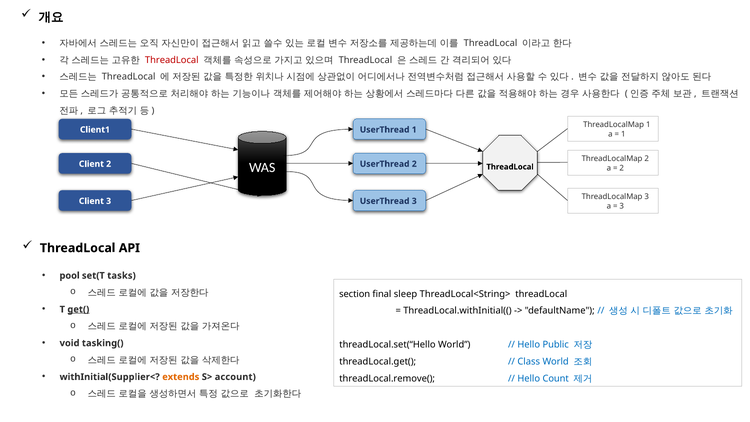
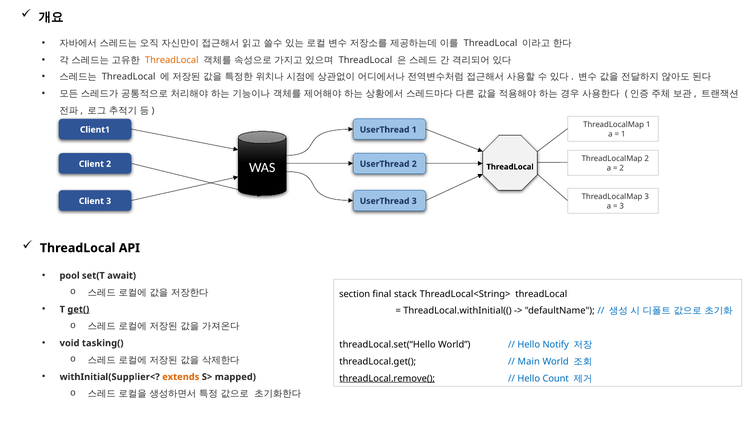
ThreadLocal at (172, 60) colour: red -> orange
tasks: tasks -> await
sleep: sleep -> stack
Public: Public -> Notify
Class: Class -> Main
account: account -> mapped
threadLocal.remove( underline: none -> present
